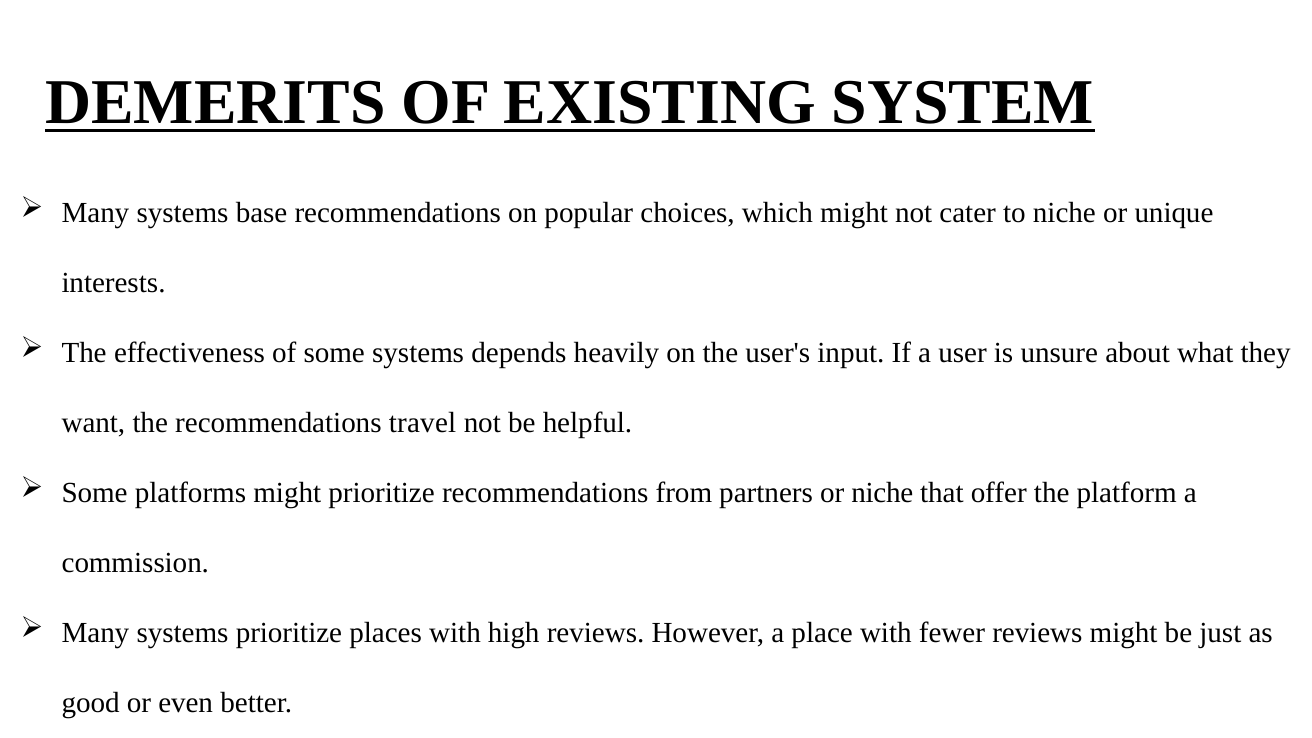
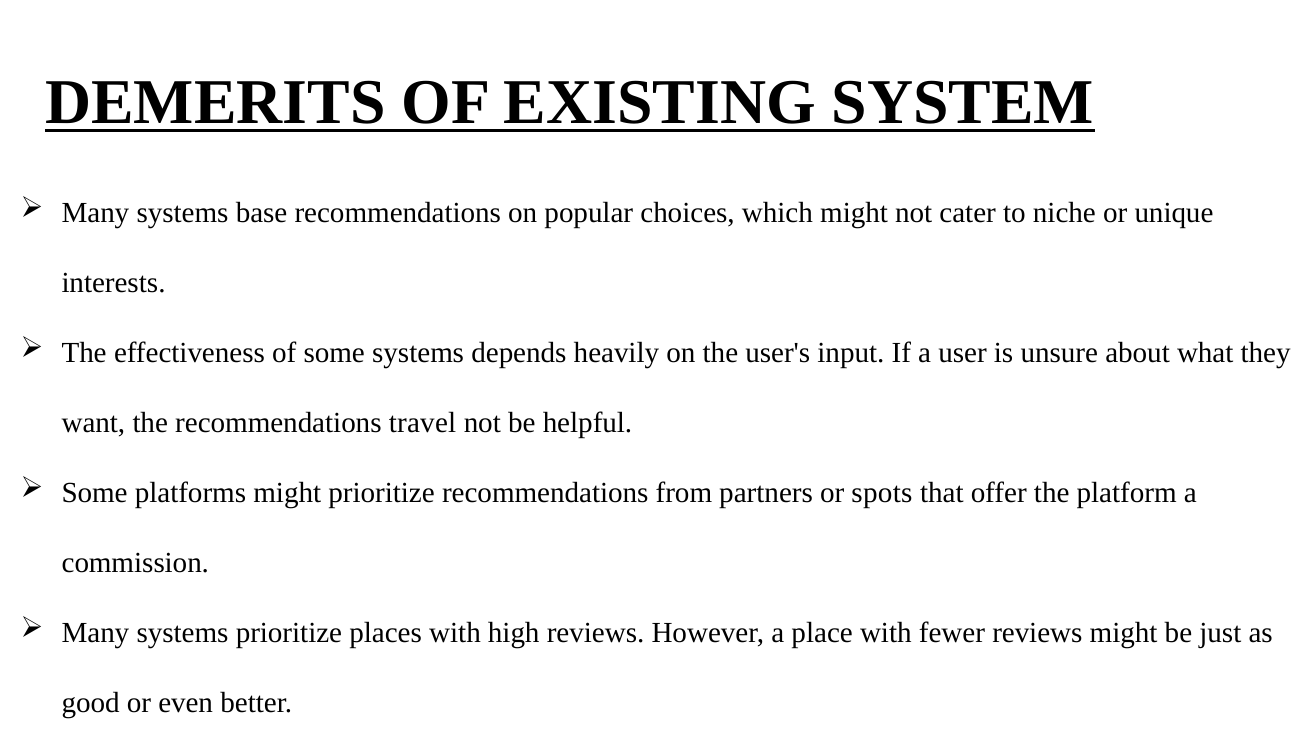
or niche: niche -> spots
